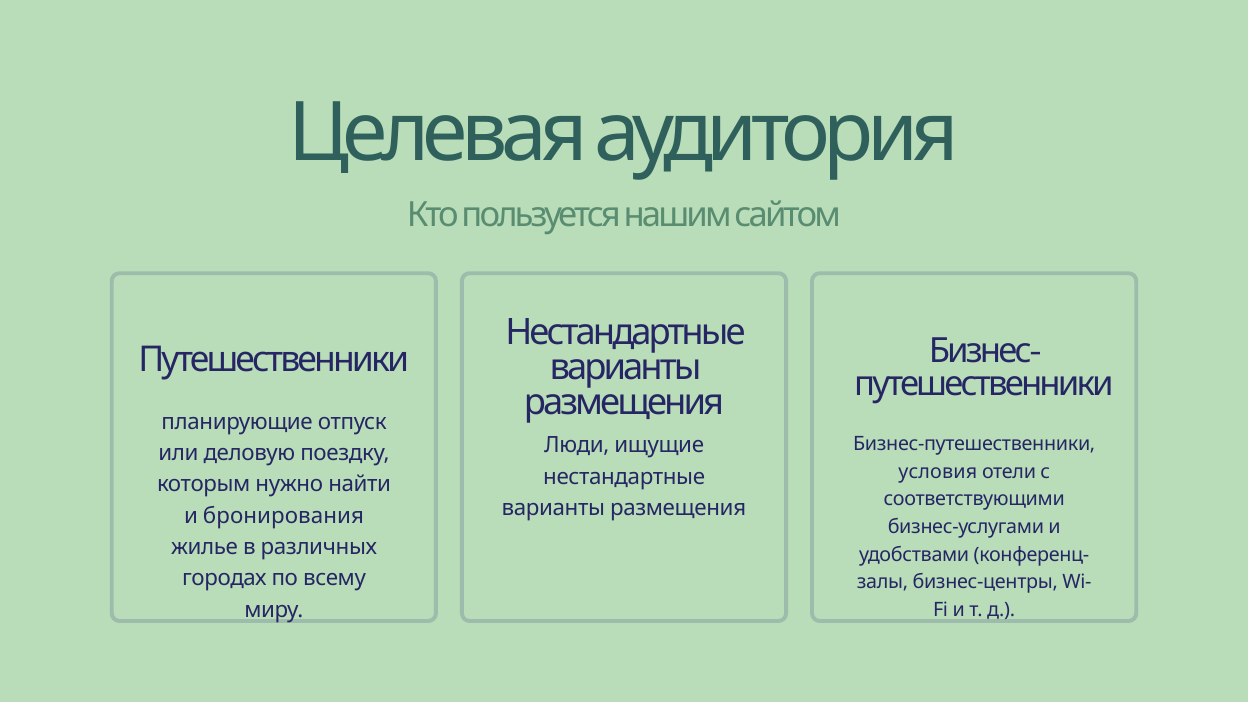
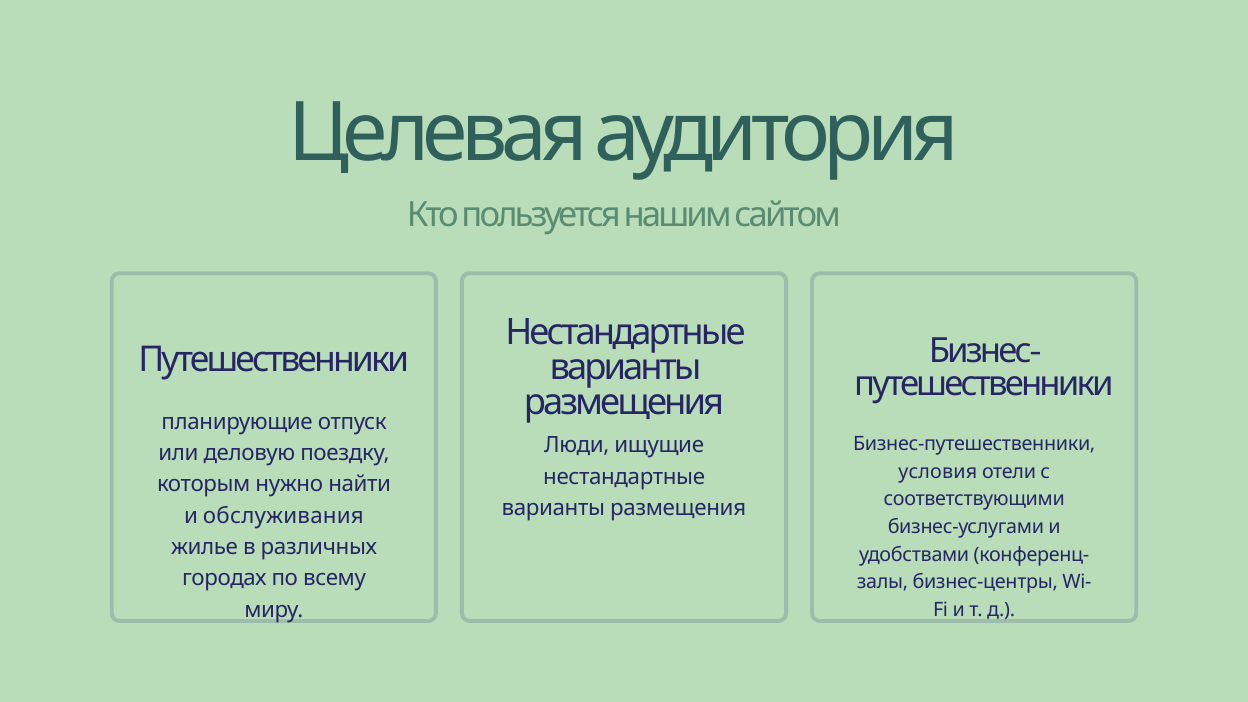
бронирования: бронирования -> обслуживания
